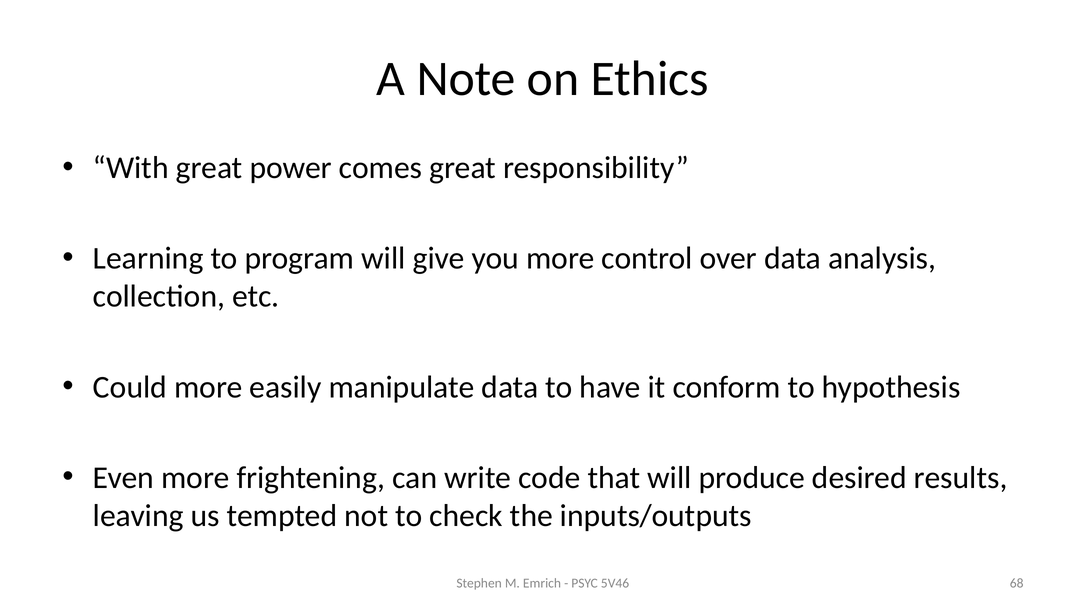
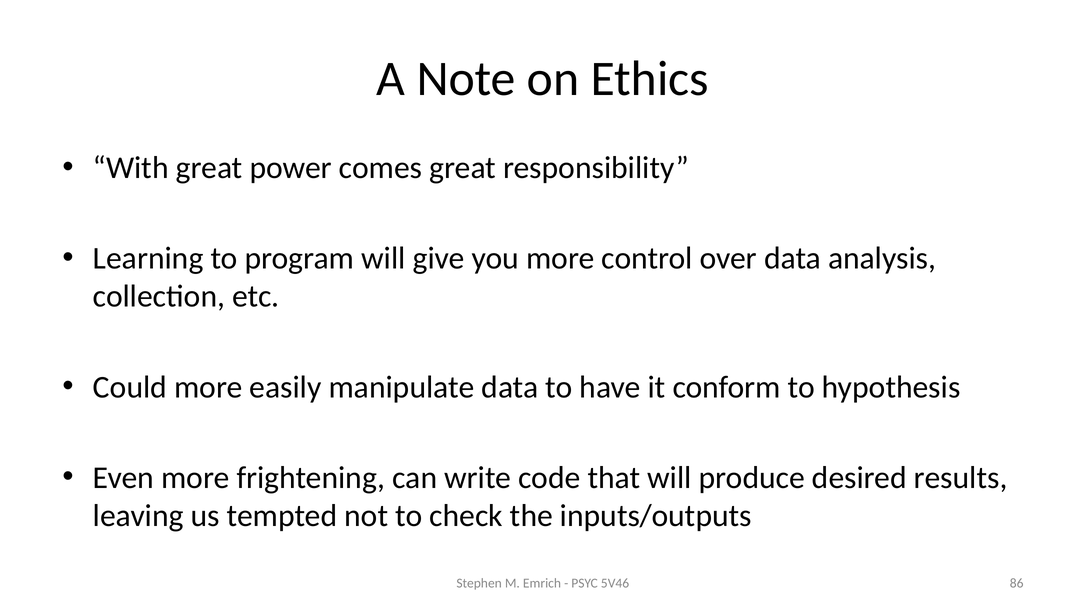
68: 68 -> 86
